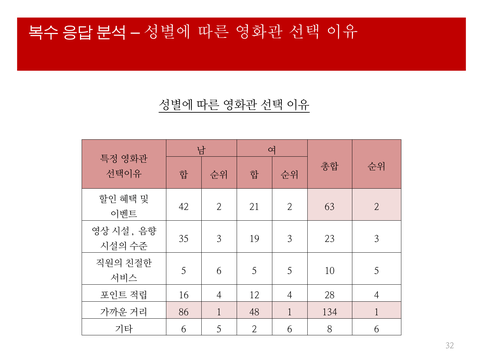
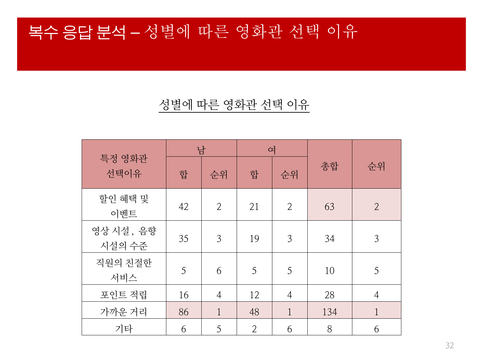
23: 23 -> 34
